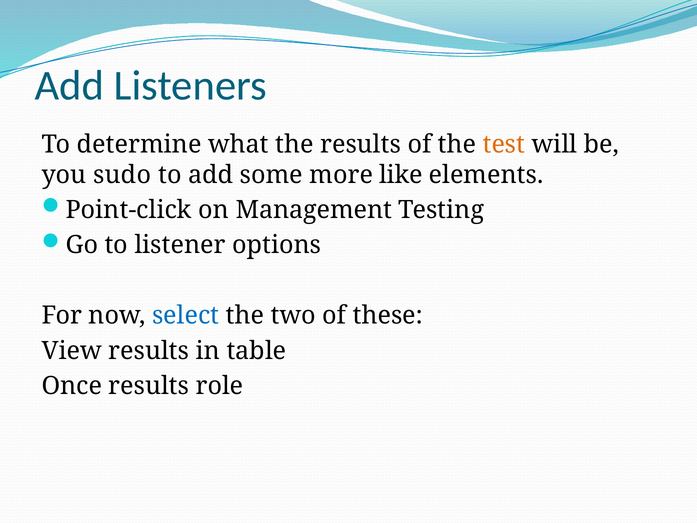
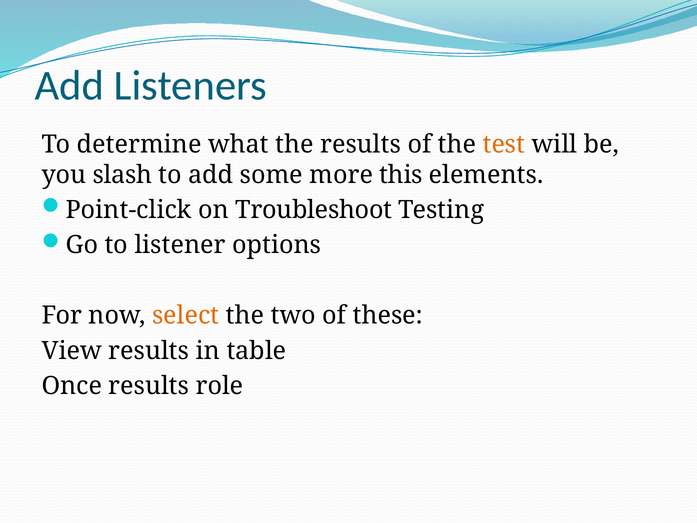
sudo: sudo -> slash
like: like -> this
Management: Management -> Troubleshoot
select colour: blue -> orange
